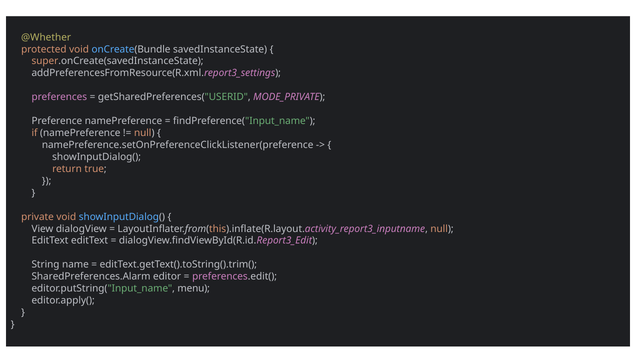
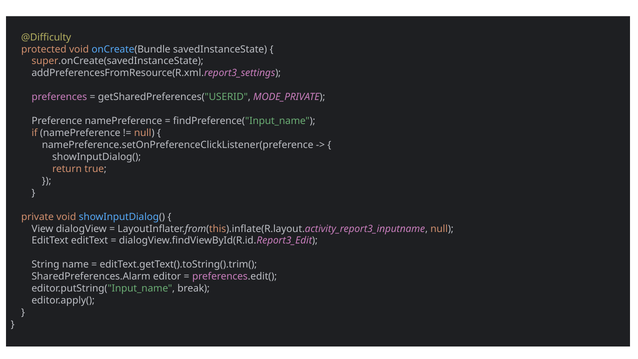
@Whether: @Whether -> @Difficulty
menu: menu -> break
